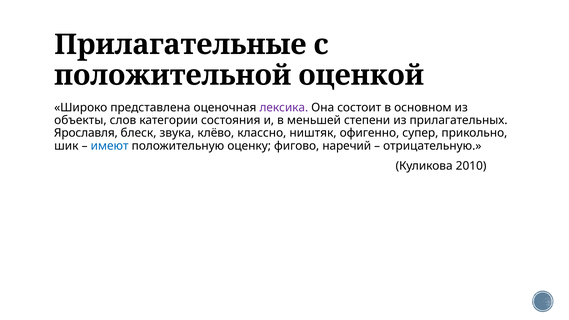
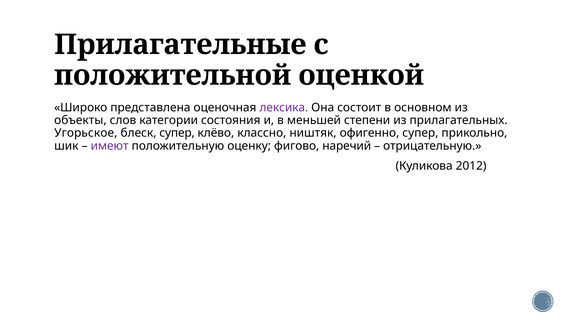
Ярославля: Ярославля -> Угорьское
блеск звука: звука -> супер
имеют colour: blue -> purple
2010: 2010 -> 2012
